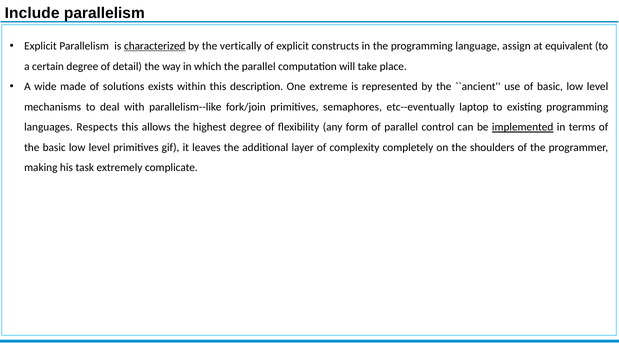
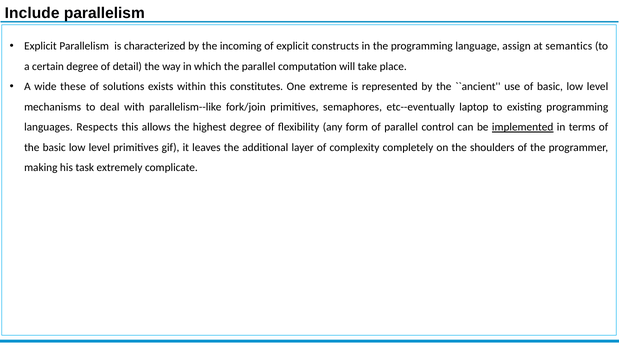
characterized underline: present -> none
vertically: vertically -> incoming
equivalent: equivalent -> semantics
made: made -> these
description: description -> constitutes
